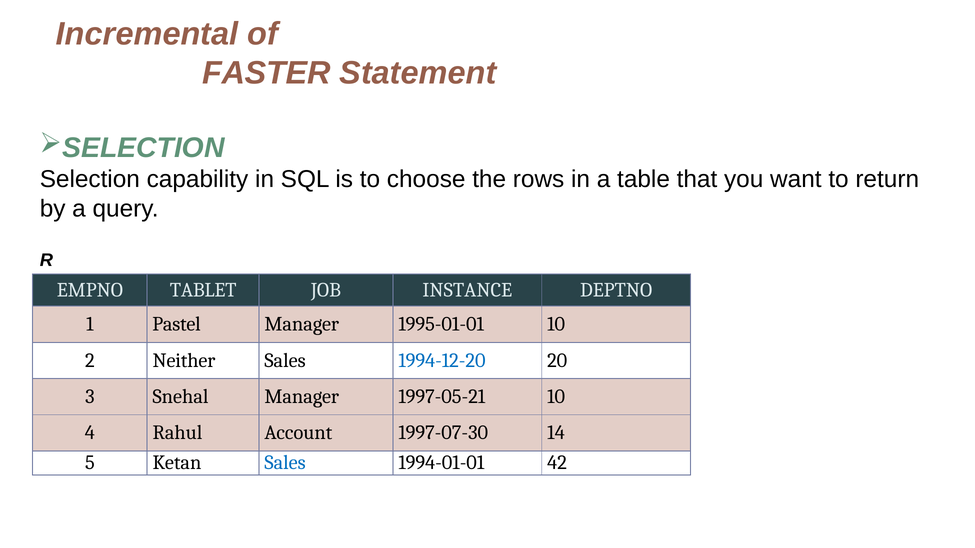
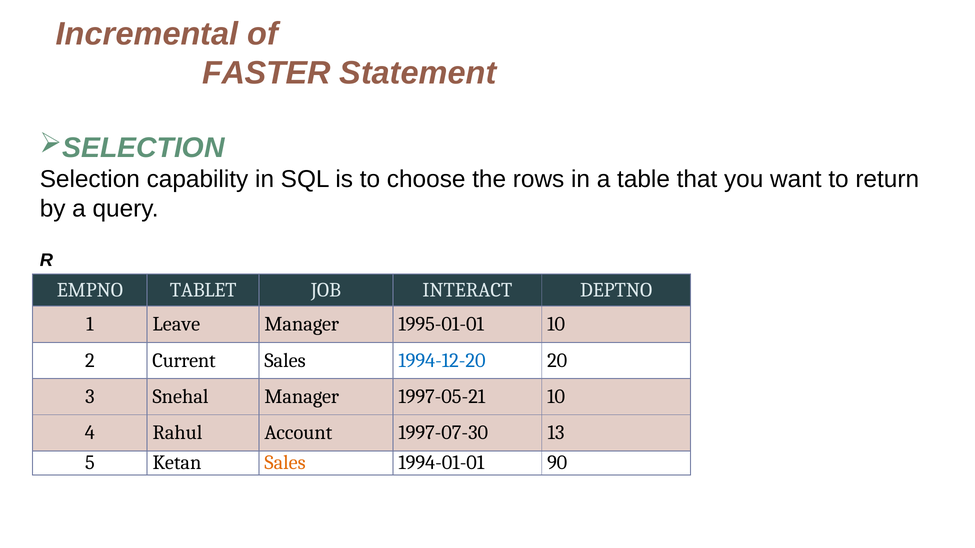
INSTANCE: INSTANCE -> INTERACT
Pastel: Pastel -> Leave
Neither: Neither -> Current
14: 14 -> 13
Sales at (285, 463) colour: blue -> orange
42: 42 -> 90
